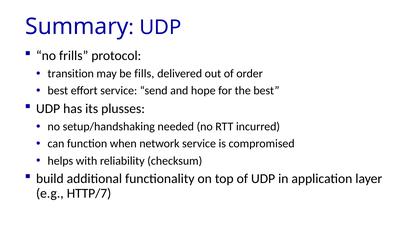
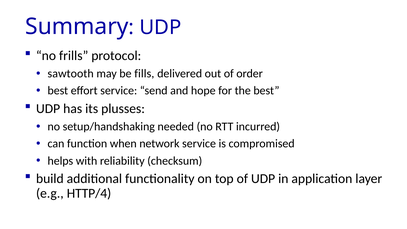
transition: transition -> sawtooth
HTTP/7: HTTP/7 -> HTTP/4
